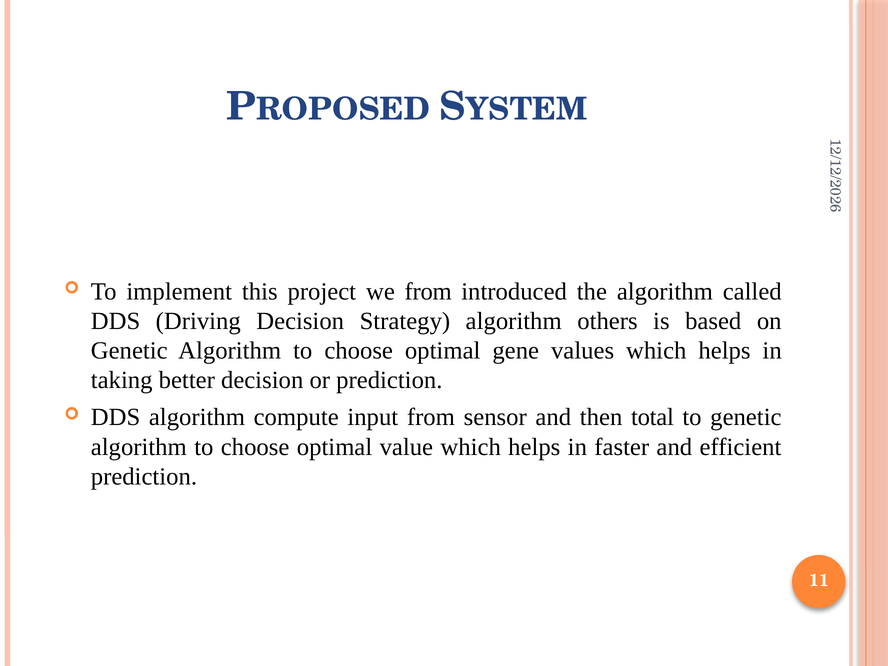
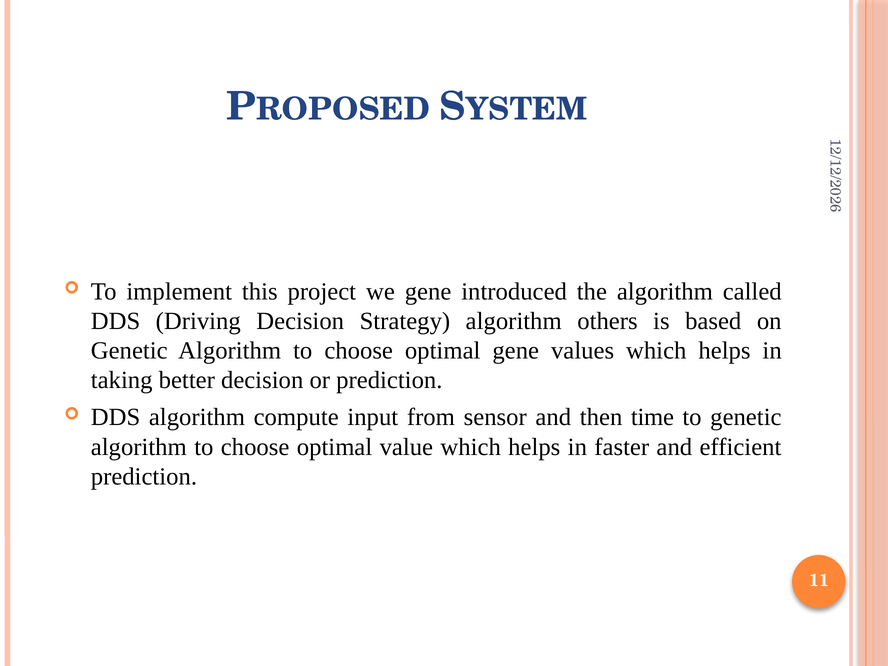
we from: from -> gene
total: total -> time
